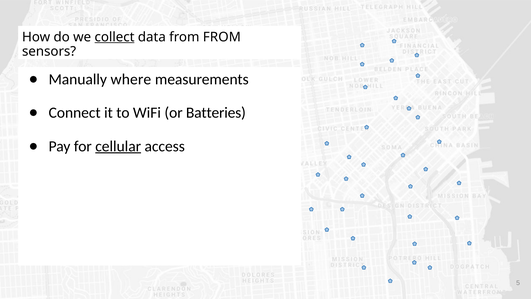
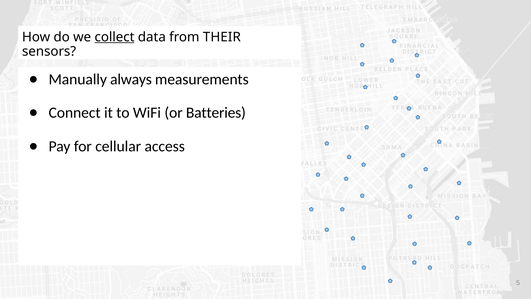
from FROM: FROM -> THEIR
where: where -> always
cellular underline: present -> none
